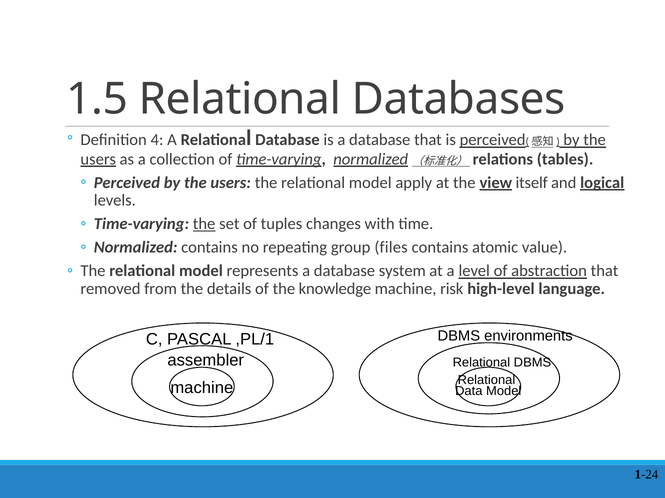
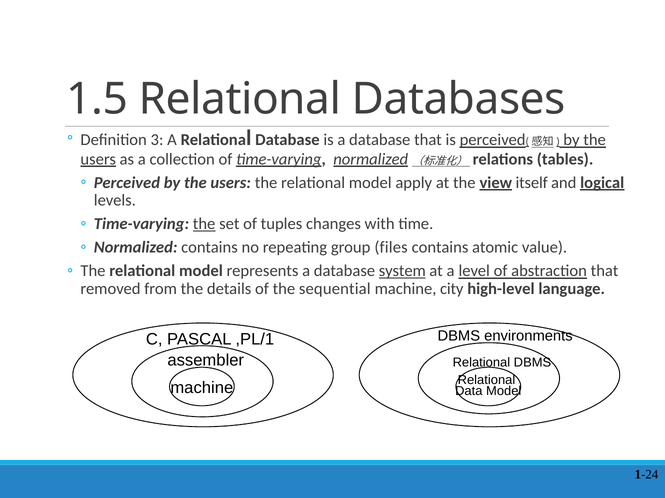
4: 4 -> 3
system underline: none -> present
knowledge: knowledge -> sequential
risk: risk -> city
